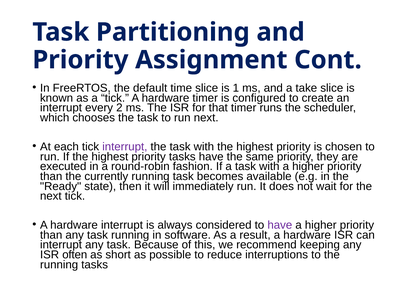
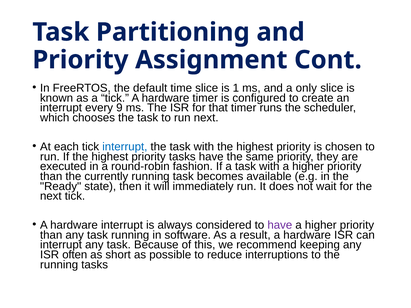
take: take -> only
2: 2 -> 9
interrupt at (125, 147) colour: purple -> blue
